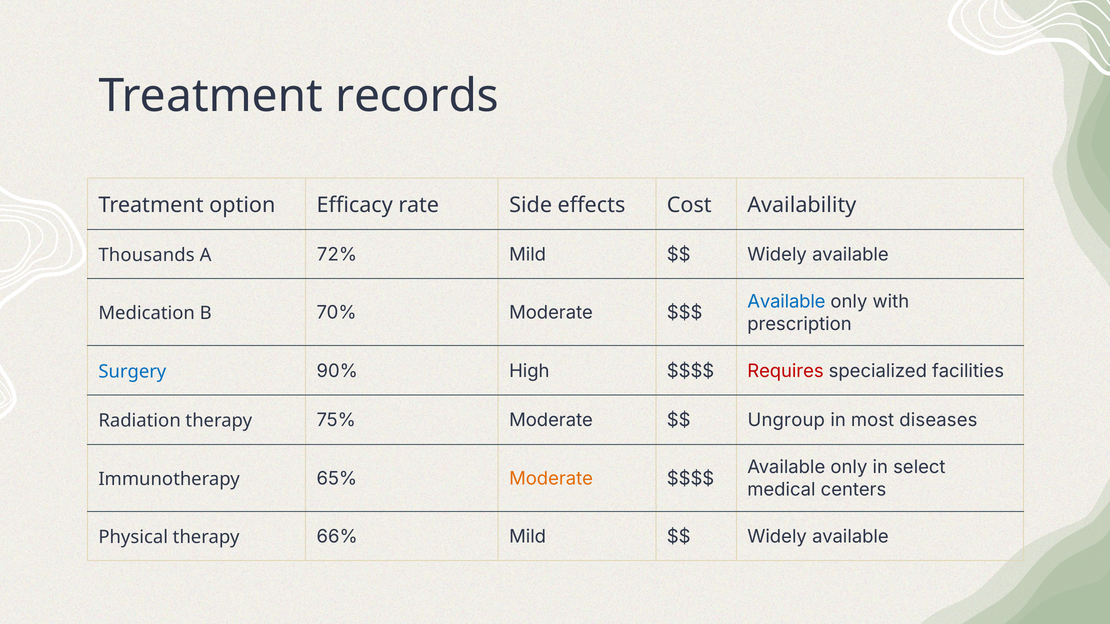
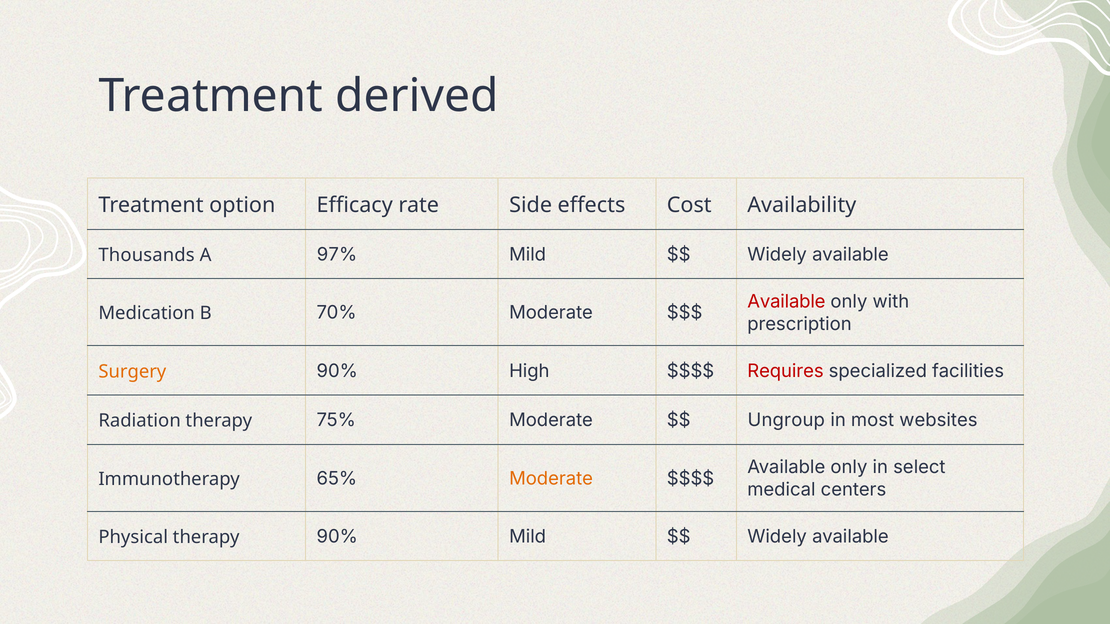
records: records -> derived
72%: 72% -> 97%
Available at (786, 302) colour: blue -> red
Surgery colour: blue -> orange
diseases: diseases -> websites
therapy 66%: 66% -> 90%
